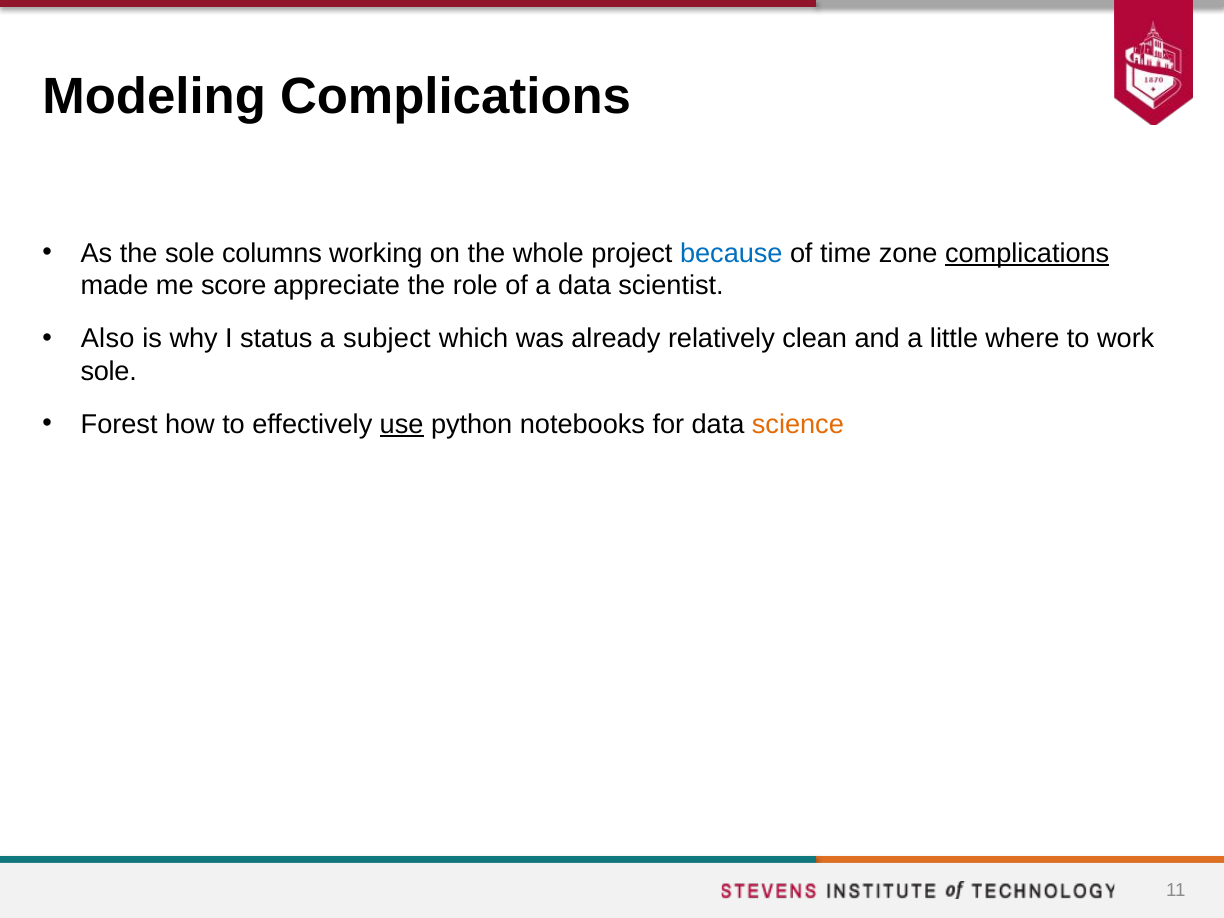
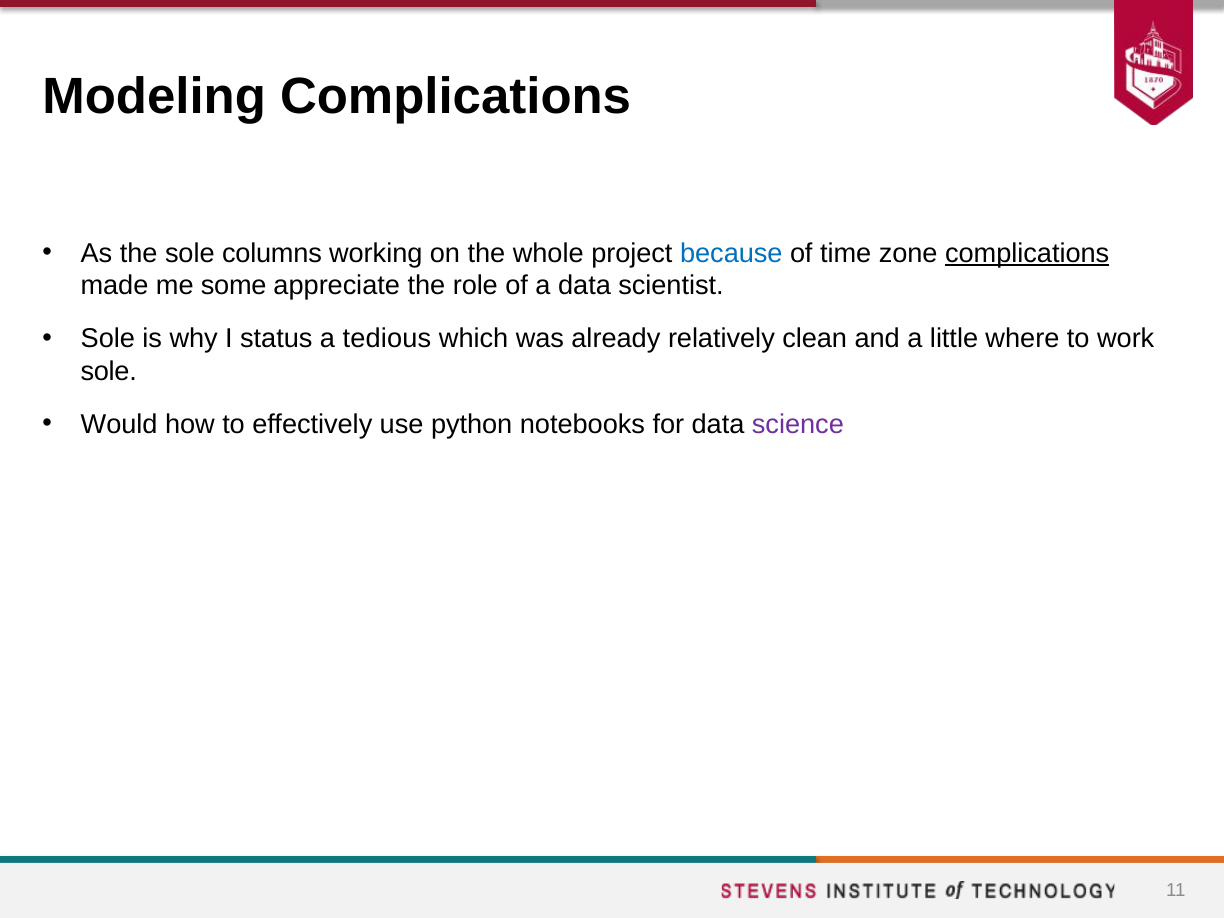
score: score -> some
Also at (108, 339): Also -> Sole
subject: subject -> tedious
Forest: Forest -> Would
use underline: present -> none
science colour: orange -> purple
